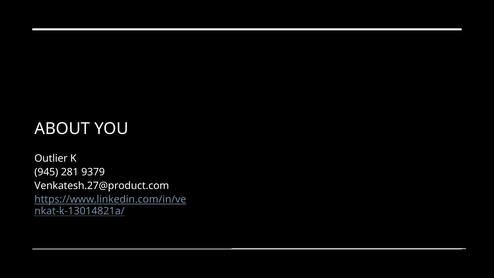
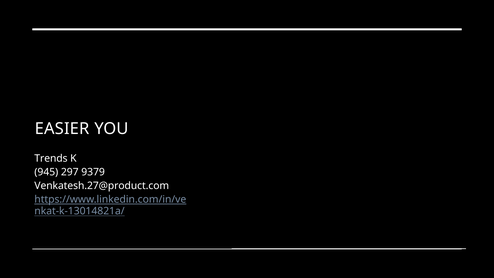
ABOUT: ABOUT -> EASIER
Outlier: Outlier -> Trends
281: 281 -> 297
